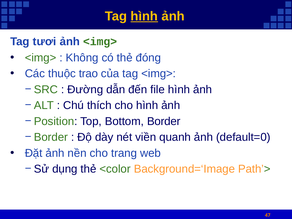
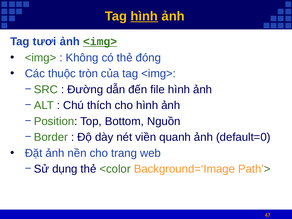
<img> at (100, 42) underline: none -> present
trao: trao -> tròn
Border: Border -> Nguồn
